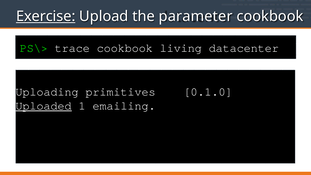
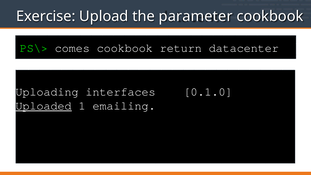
Exercise underline: present -> none
trace: trace -> comes
living: living -> return
primitives: primitives -> interfaces
